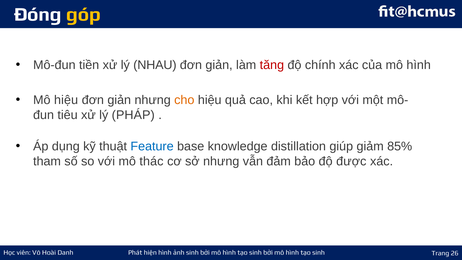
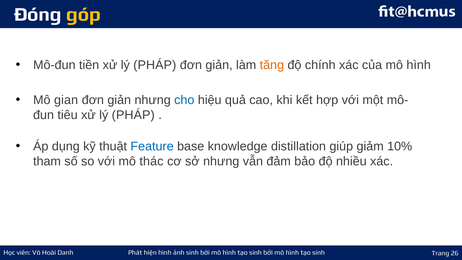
tiền xử lý NHAU: NHAU -> PHÁP
tăng colour: red -> orange
Mô hiệu: hiệu -> gian
cho colour: orange -> blue
85%: 85% -> 10%
được: được -> nhiều
